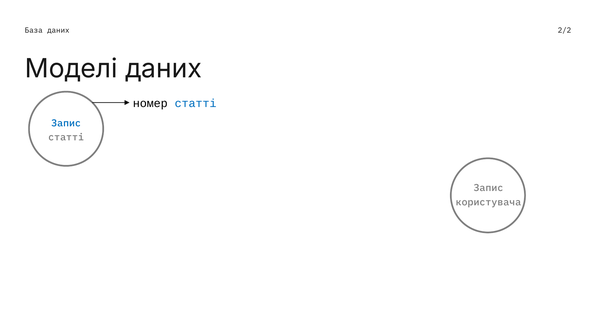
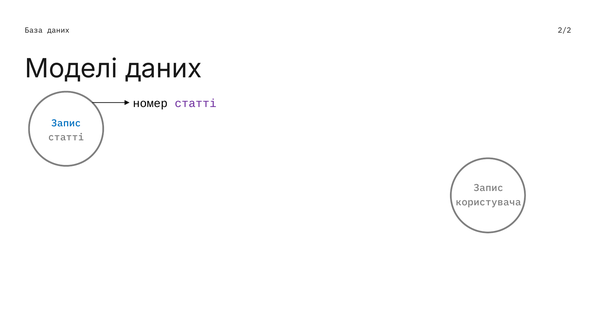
статті at (196, 103) colour: blue -> purple
